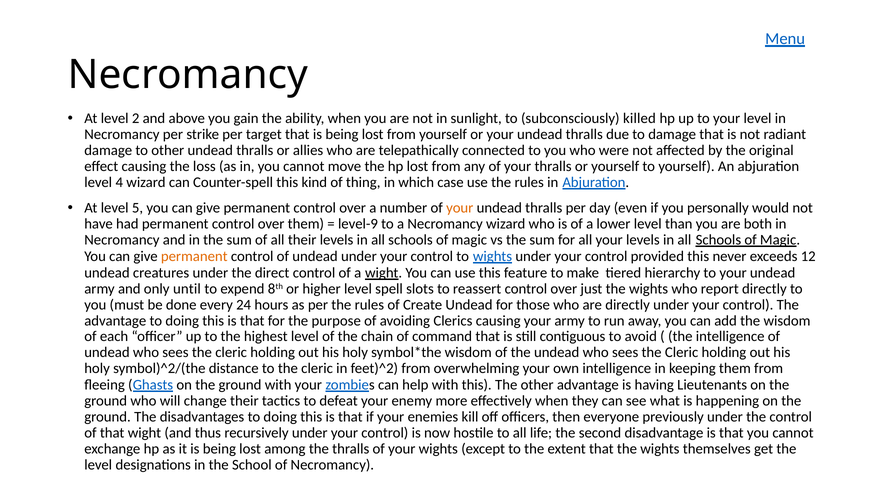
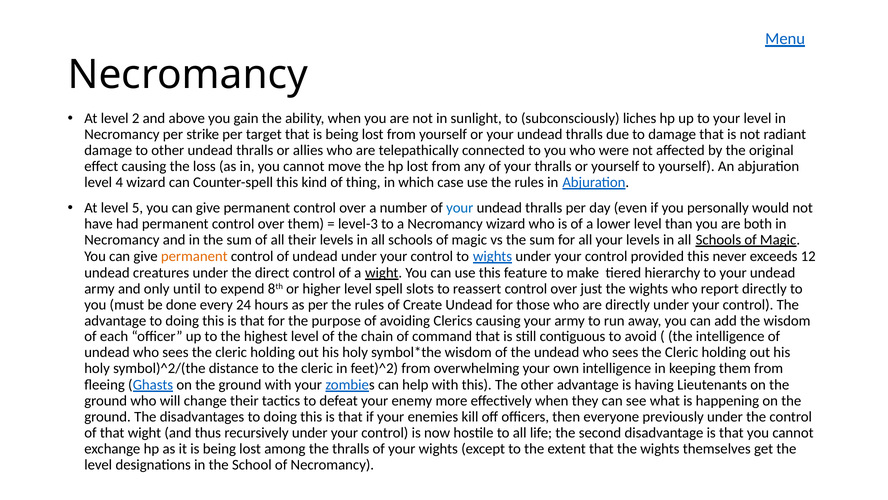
killed: killed -> liches
your at (460, 208) colour: orange -> blue
level-9: level-9 -> level-3
